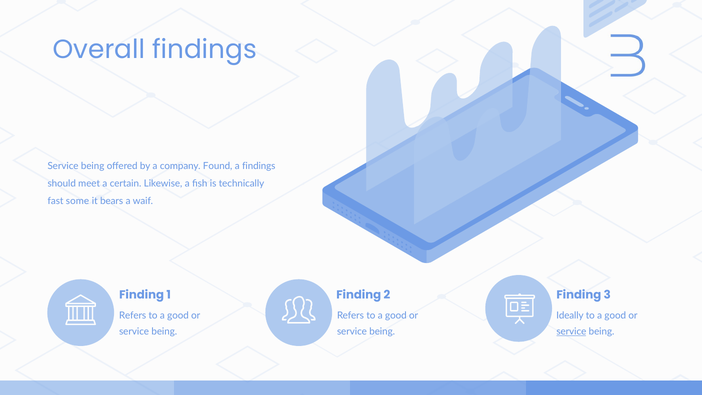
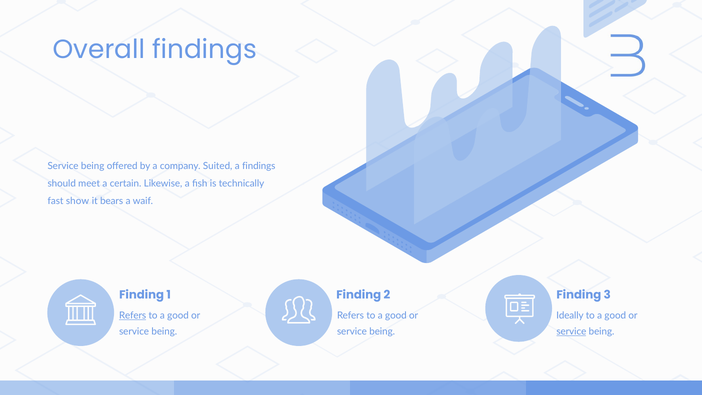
Found: Found -> Suited
some: some -> show
Refers at (133, 316) underline: none -> present
